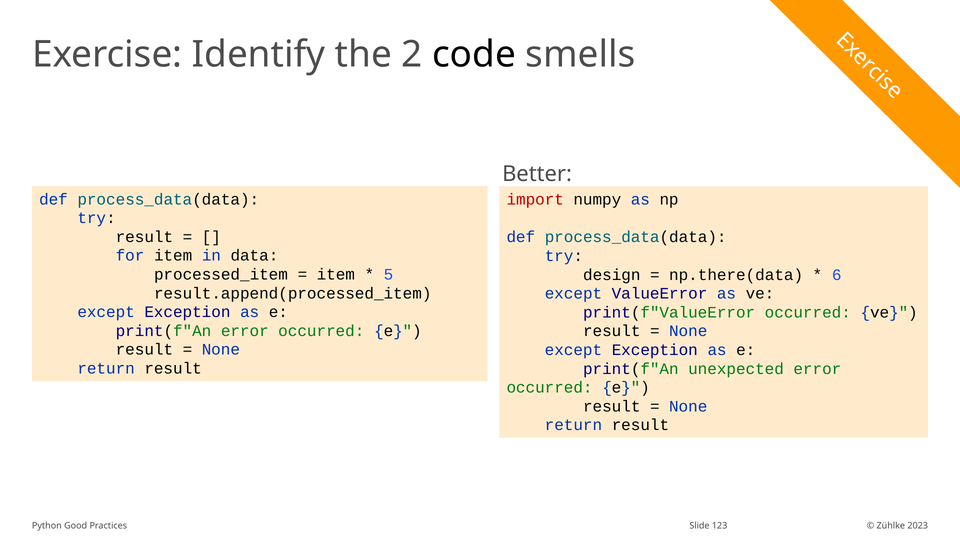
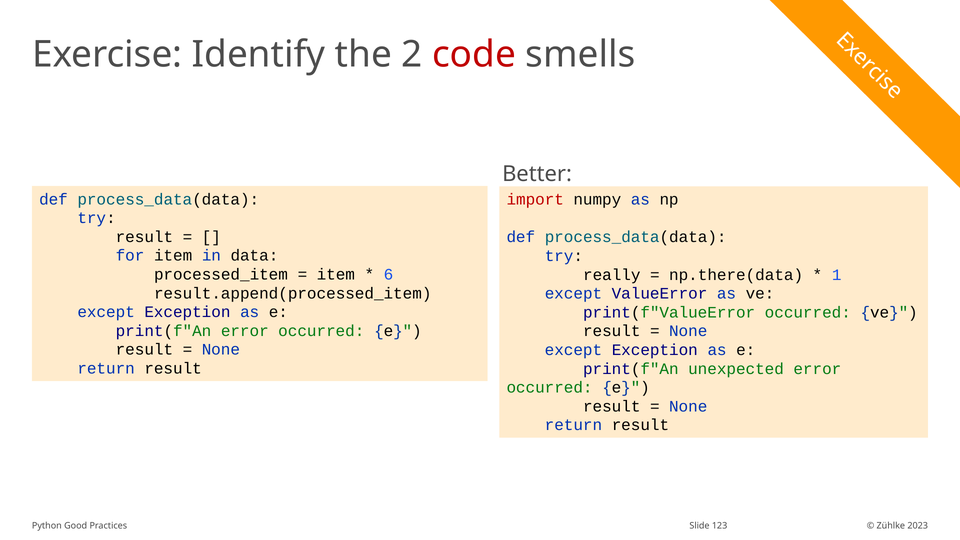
code at (474, 55) colour: black -> red
5: 5 -> 6
design: design -> really
6: 6 -> 1
